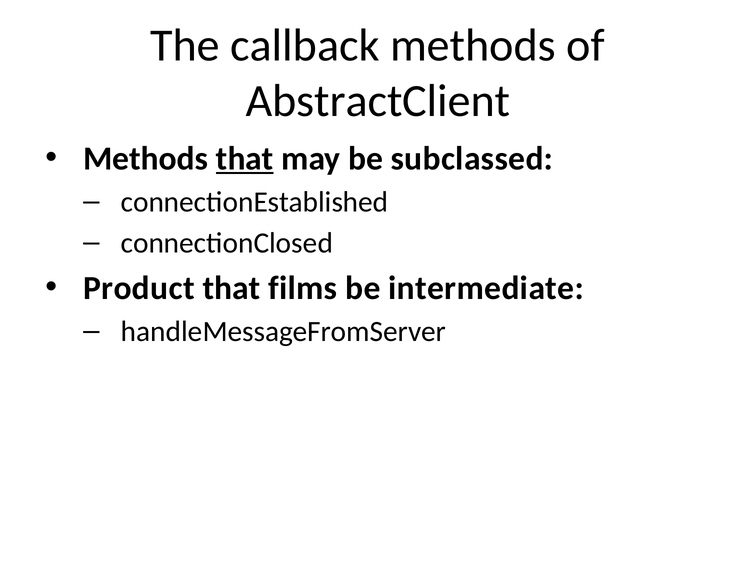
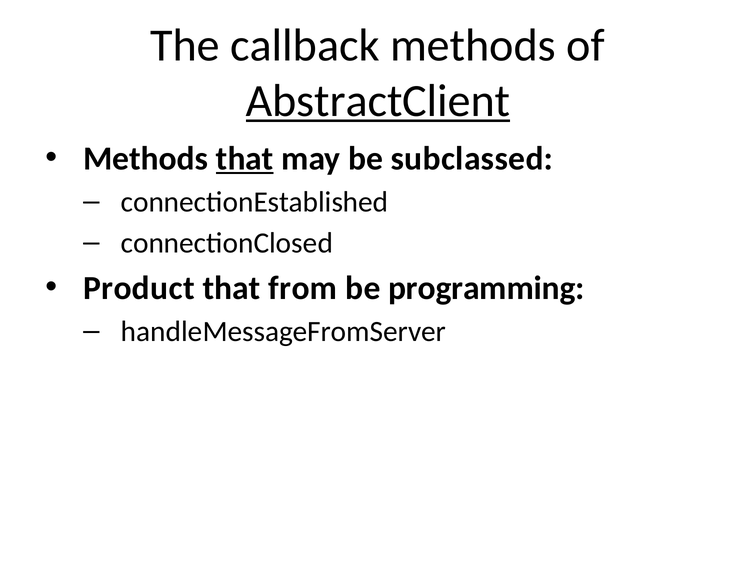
AbstractClient underline: none -> present
films: films -> from
intermediate: intermediate -> programming
